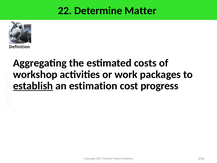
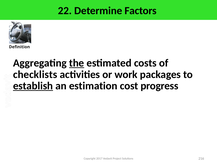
Matter: Matter -> Factors
the underline: none -> present
workshop: workshop -> checklists
